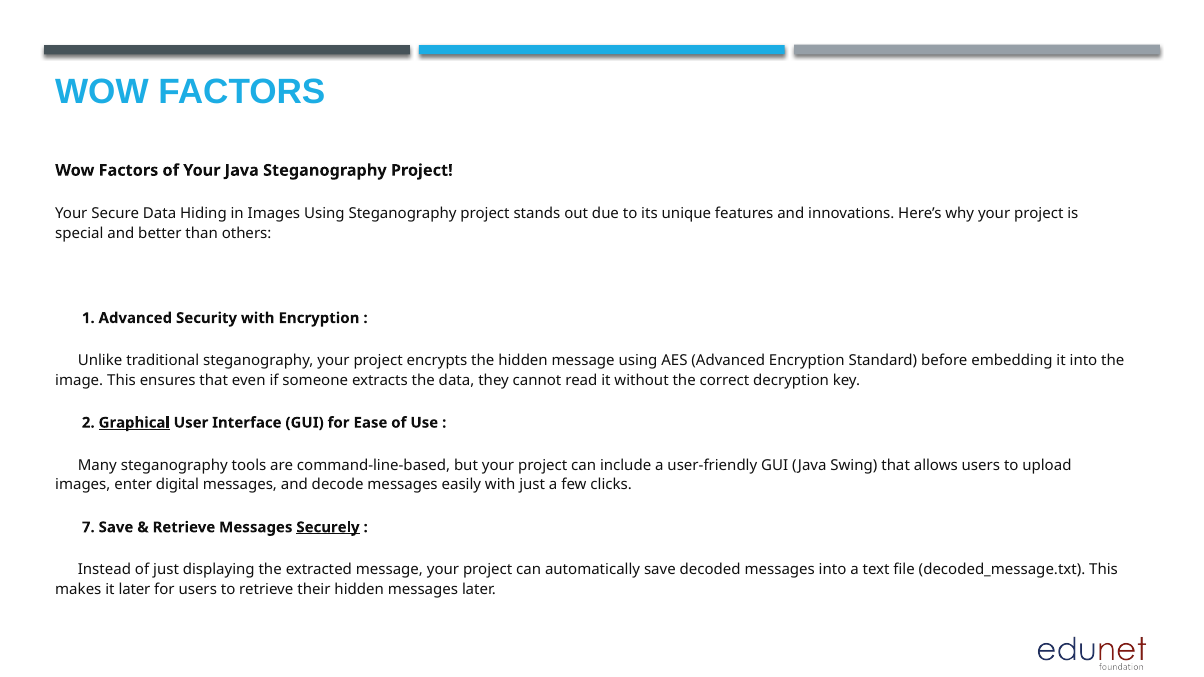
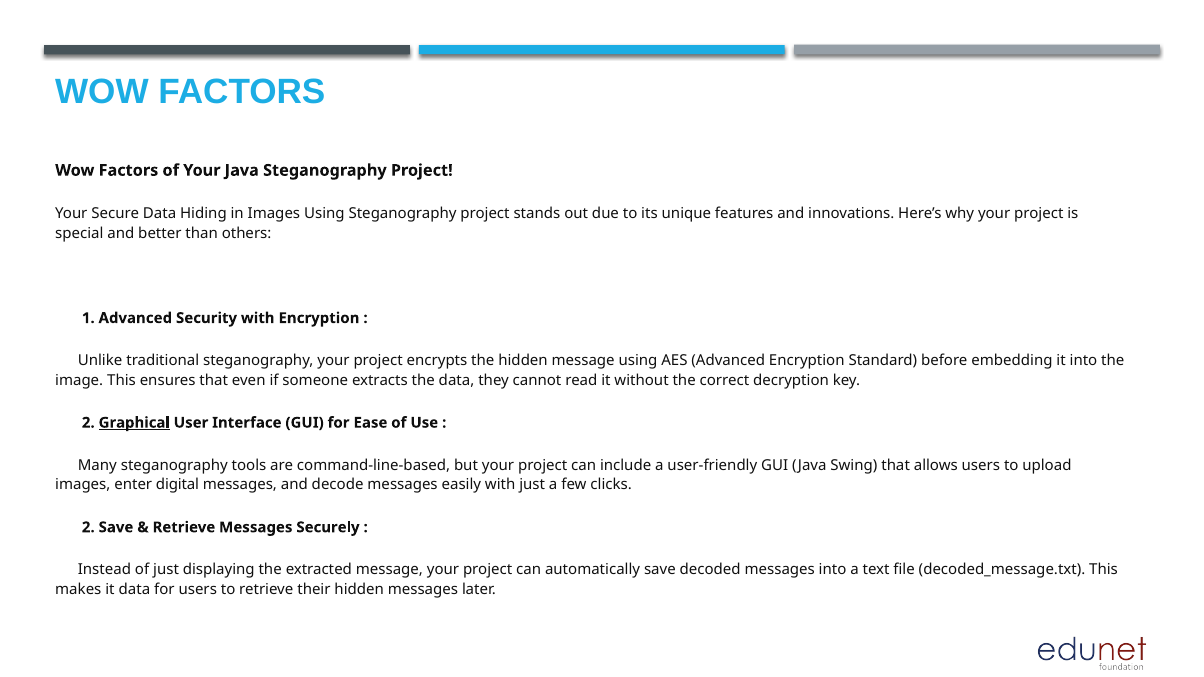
7 at (88, 527): 7 -> 2
Securely underline: present -> none
it later: later -> data
